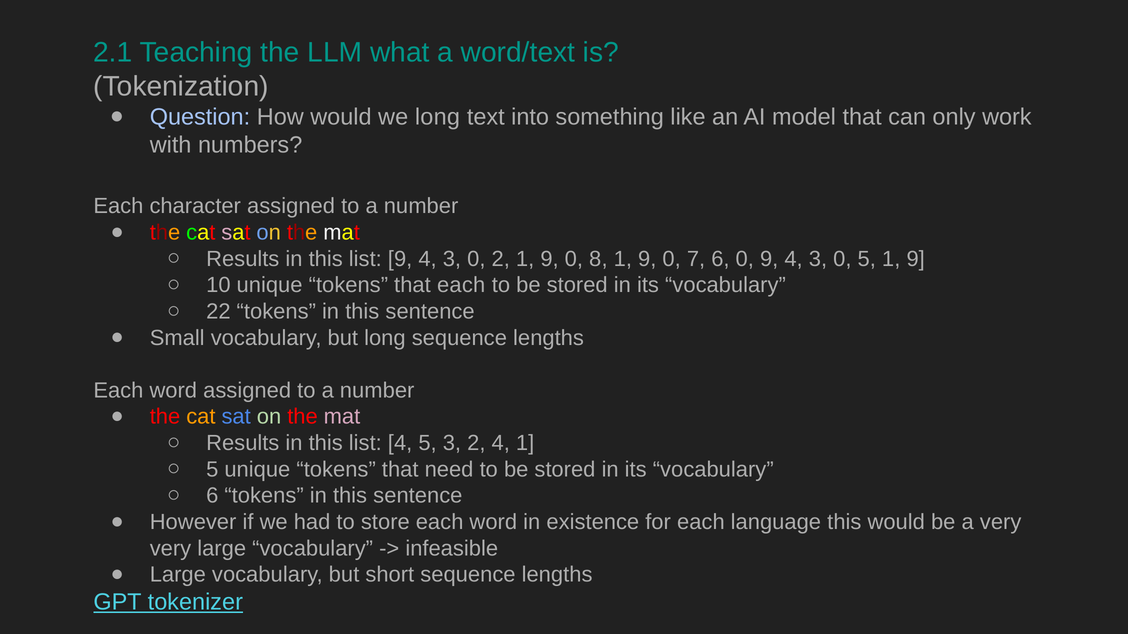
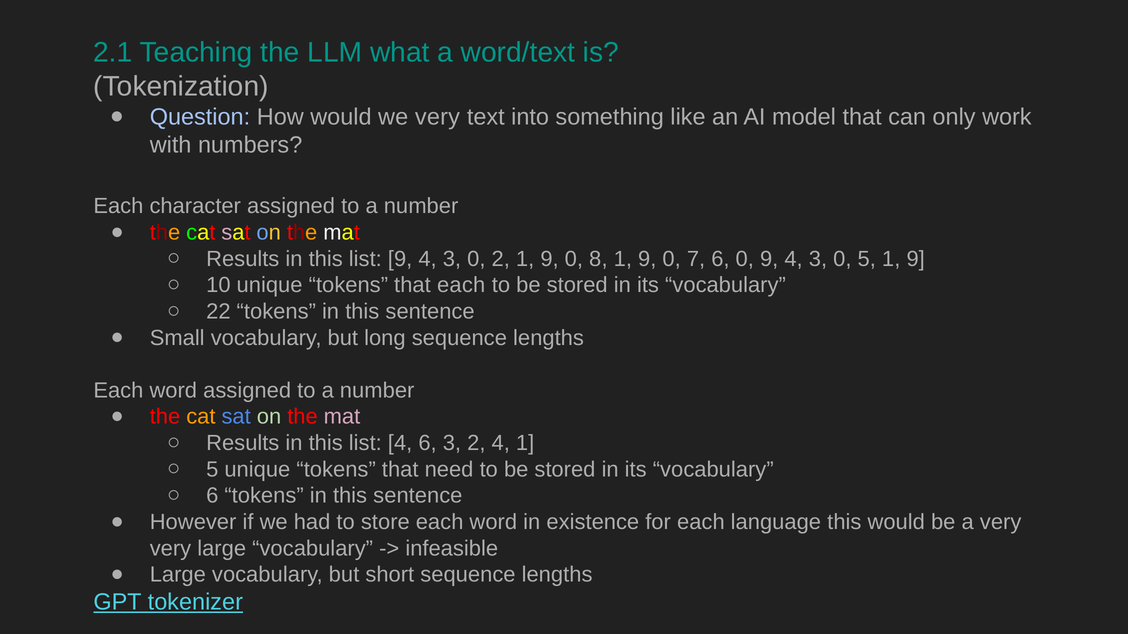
we long: long -> very
4 5: 5 -> 6
